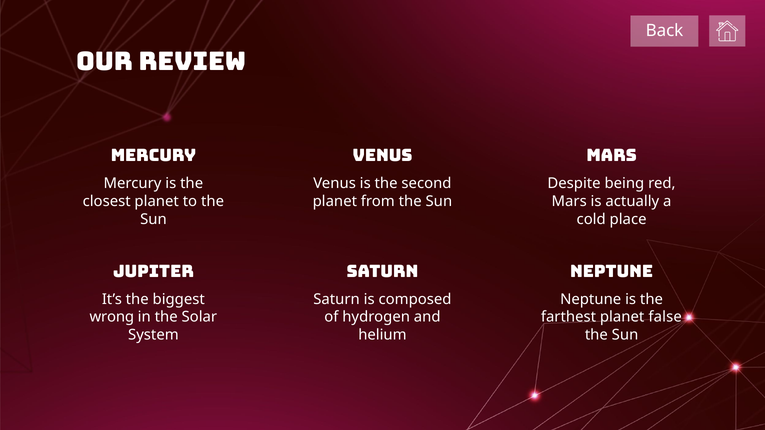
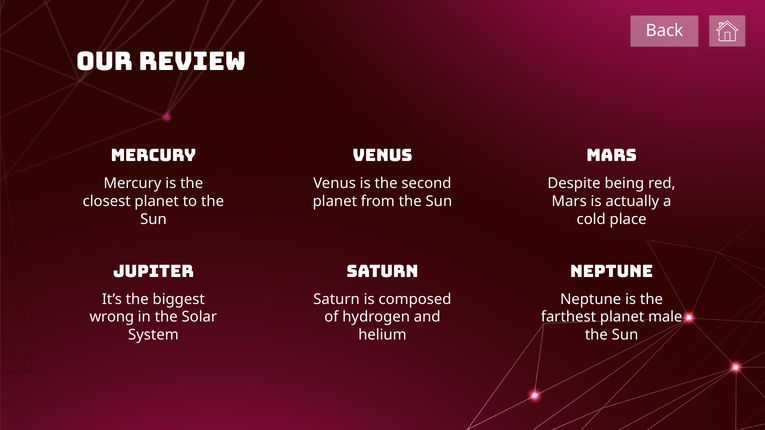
false: false -> male
